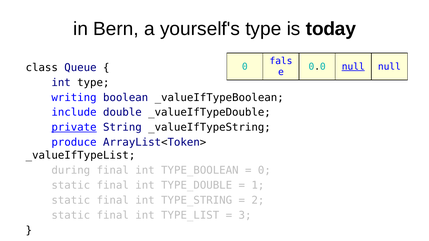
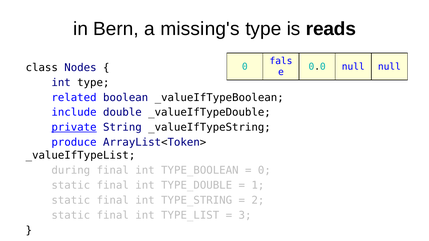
yourself's: yourself's -> missing's
today: today -> reads
null at (353, 67) underline: present -> none
Queue: Queue -> Nodes
writing: writing -> related
